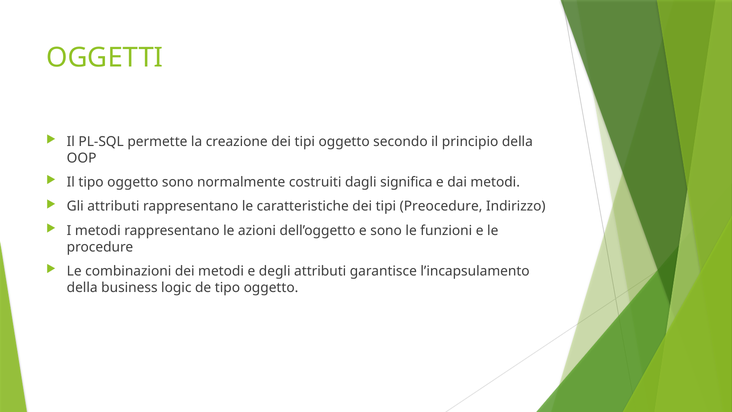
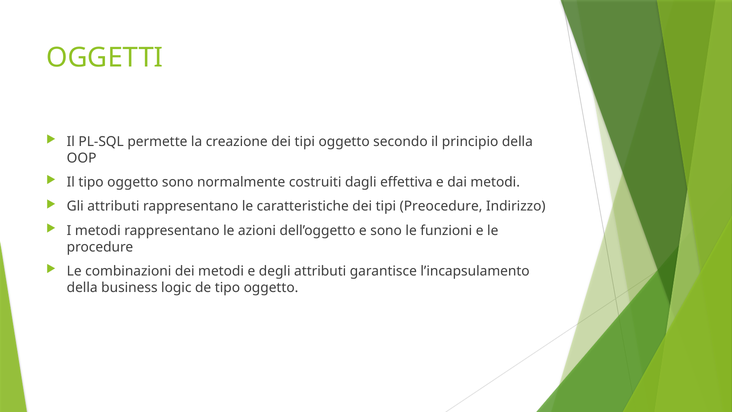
significa: significa -> effettiva
